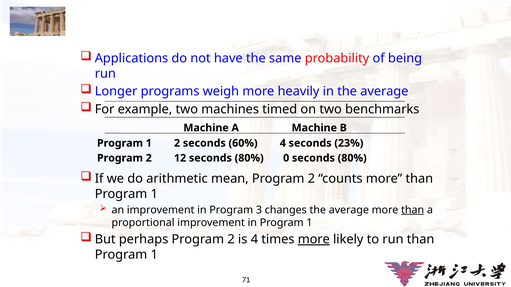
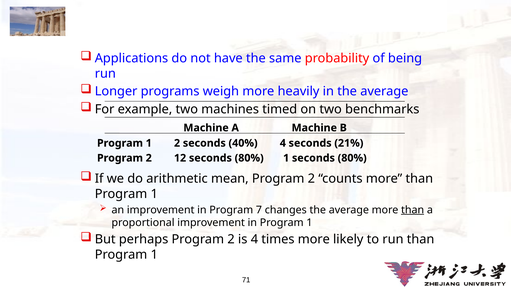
60%: 60% -> 40%
23%: 23% -> 21%
80% 0: 0 -> 1
3: 3 -> 7
more at (314, 240) underline: present -> none
